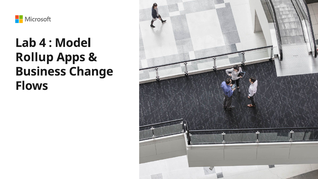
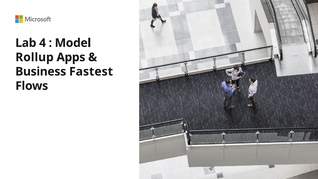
Change: Change -> Fastest
